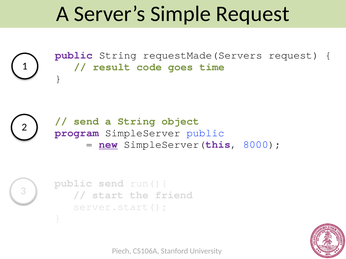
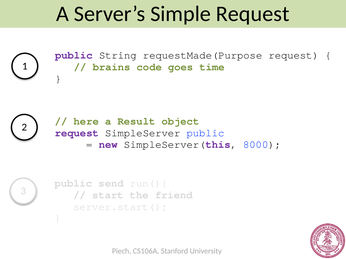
requestMade(Servers: requestMade(Servers -> requestMade(Purpose
result: result -> brains
send at (86, 121): send -> here
a String: String -> Result
program at (77, 133): program -> request
new underline: present -> none
